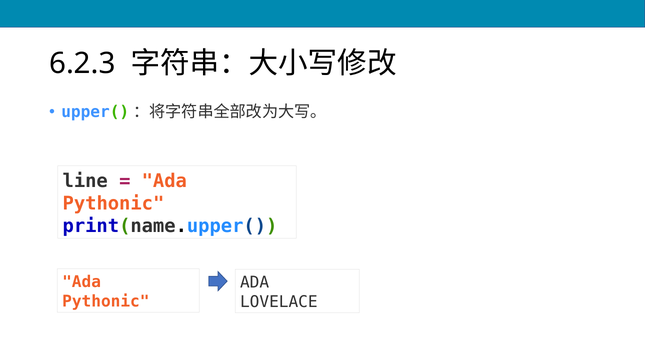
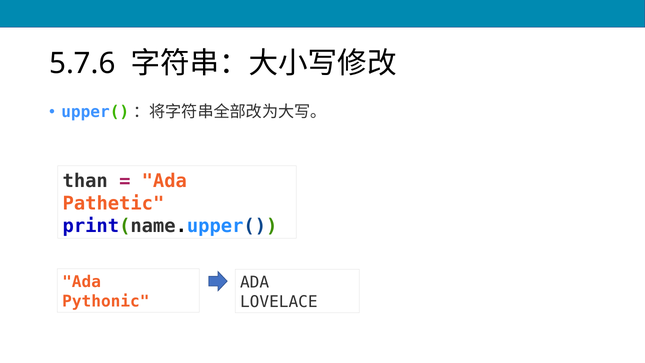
6.2.3: 6.2.3 -> 5.7.6
line: line -> than
Pythonic at (113, 203): Pythonic -> Pathetic
